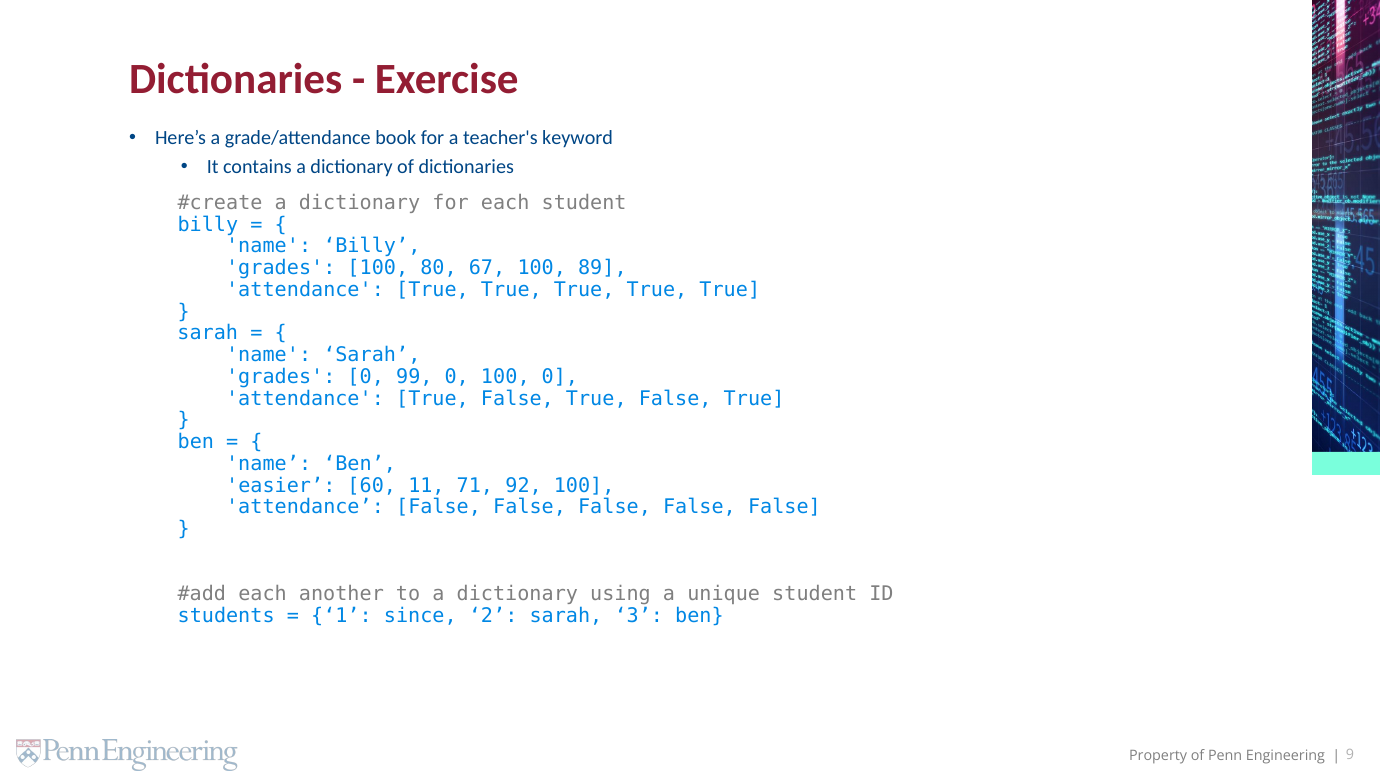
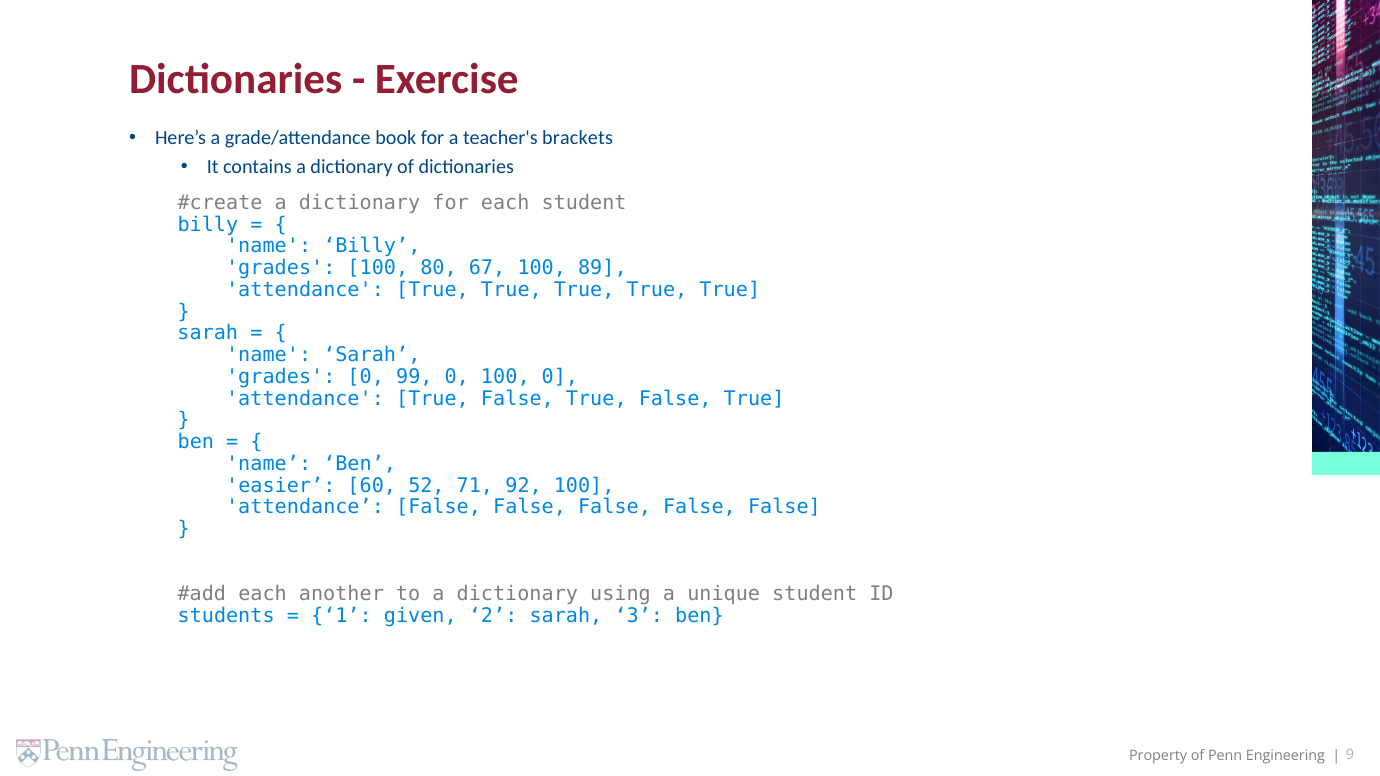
keyword: keyword -> brackets
11: 11 -> 52
since: since -> given
